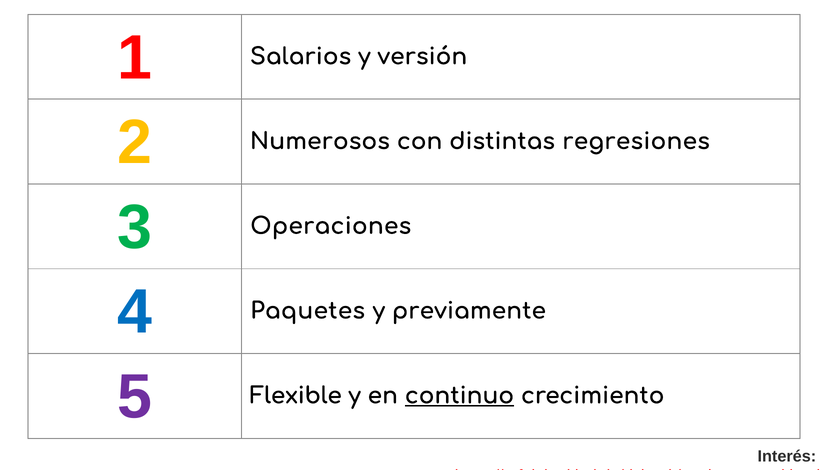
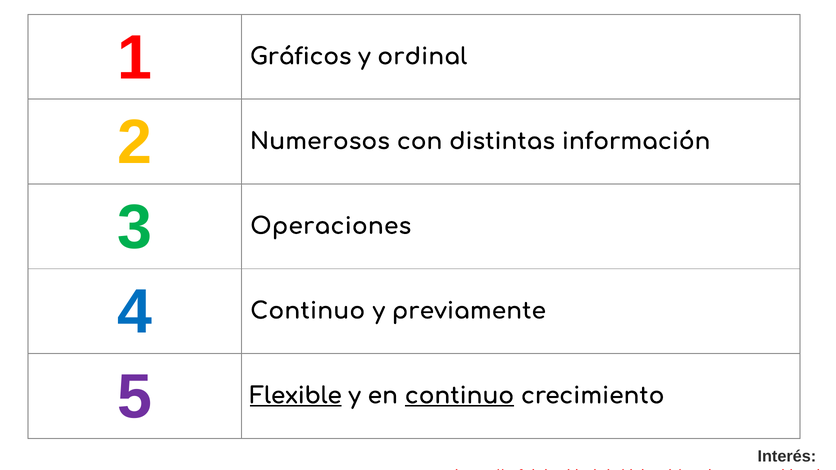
Salarios: Salarios -> Gráficos
versión: versión -> ordinal
regresiones: regresiones -> información
4 Paquetes: Paquetes -> Continuo
Flexible underline: none -> present
